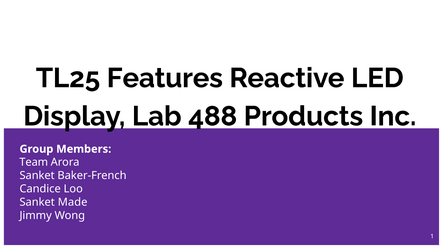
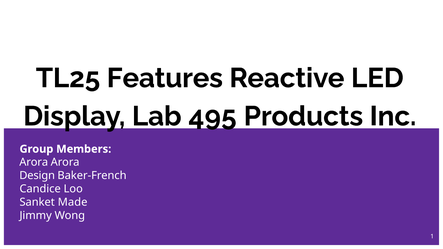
488: 488 -> 495
Team at (34, 162): Team -> Arora
Sanket at (37, 176): Sanket -> Design
